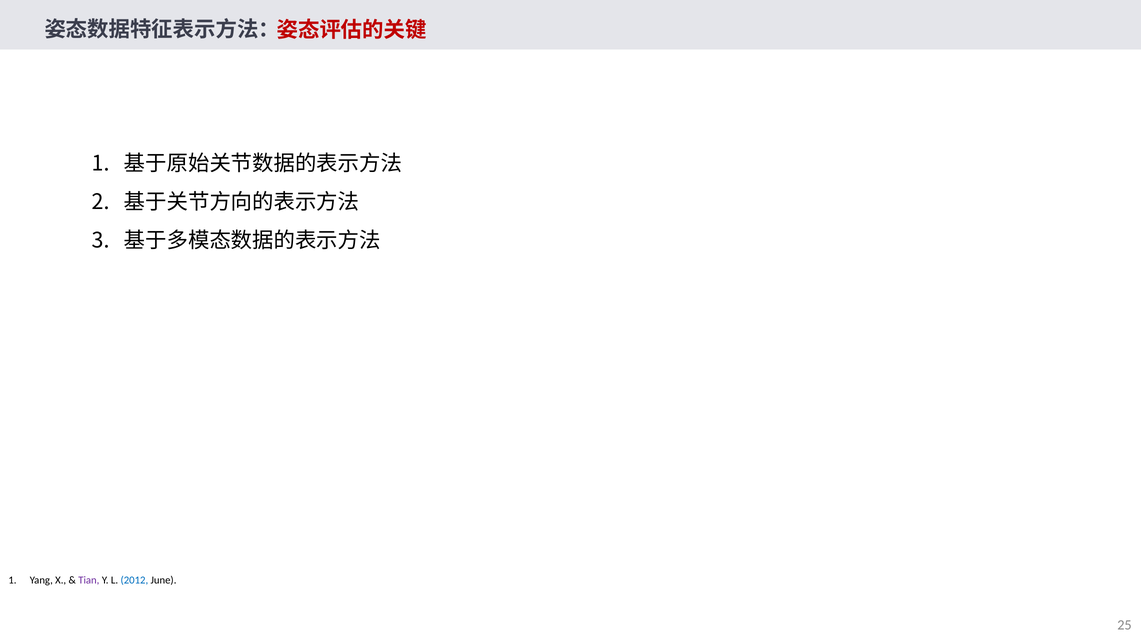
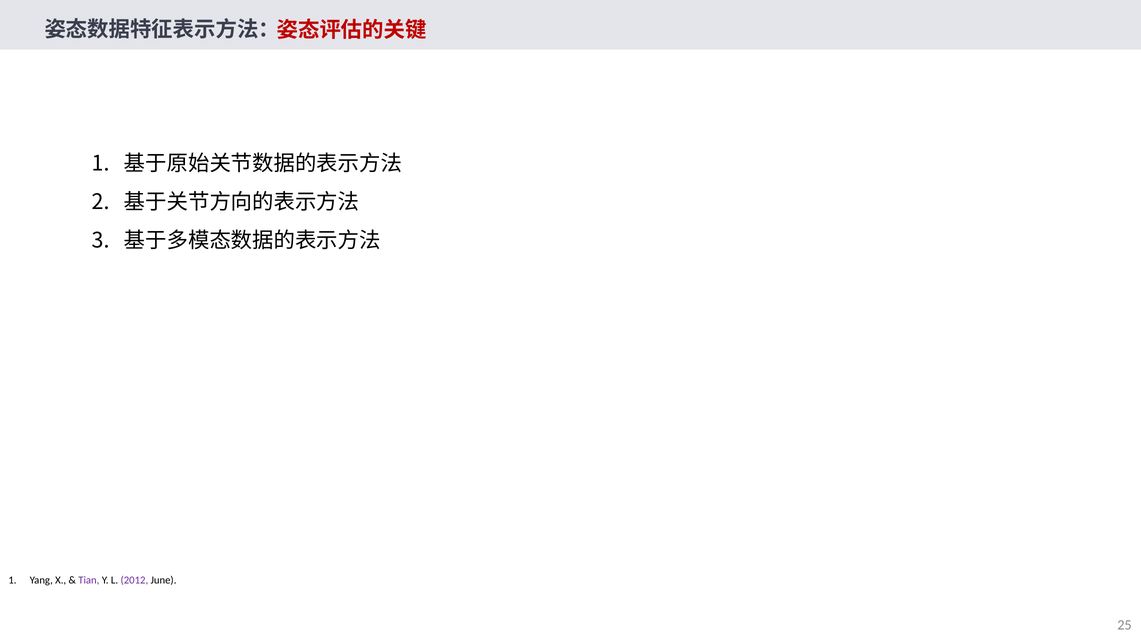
2012 colour: blue -> purple
